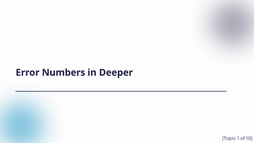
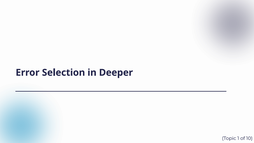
Numbers: Numbers -> Selection
